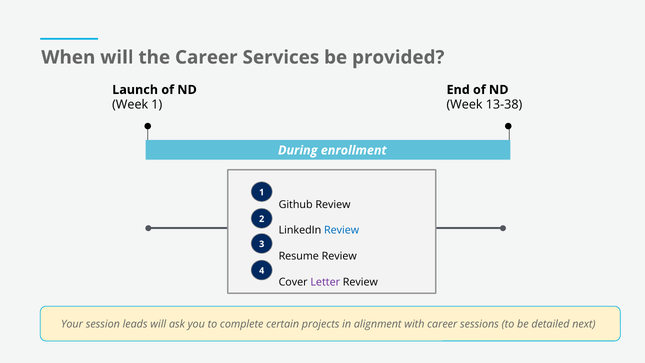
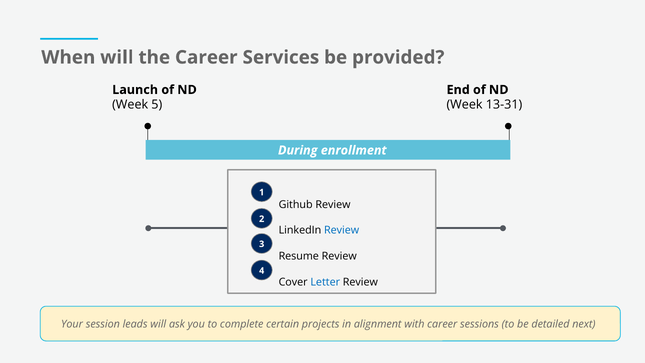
Week 1: 1 -> 5
13-38: 13-38 -> 13-31
Letter colour: purple -> blue
